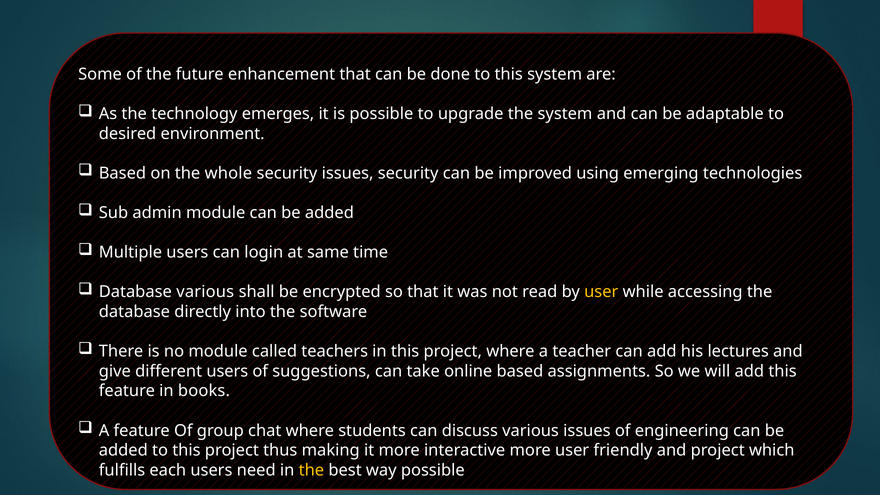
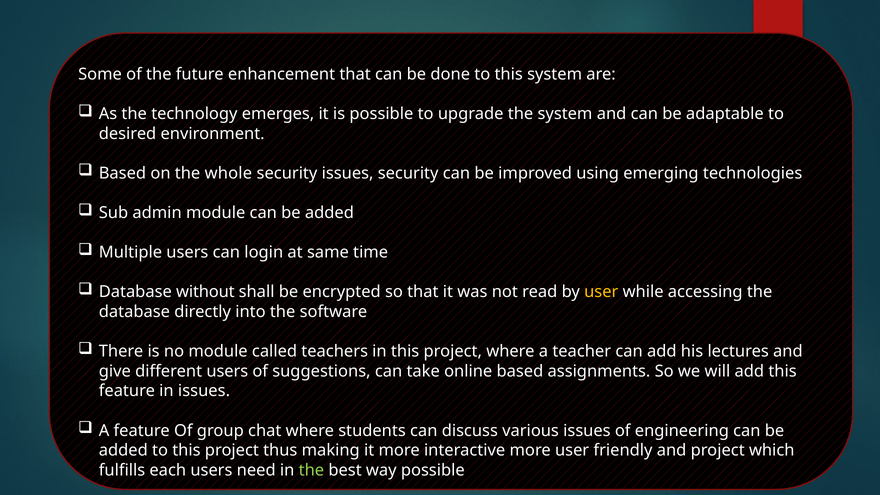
Database various: various -> without
in books: books -> issues
the at (311, 470) colour: yellow -> light green
